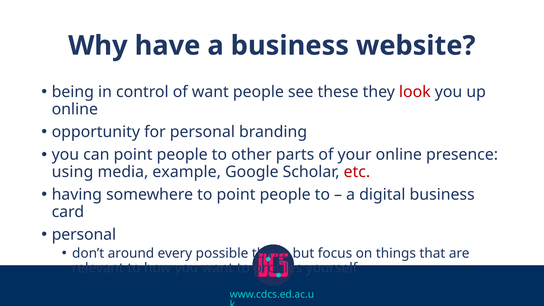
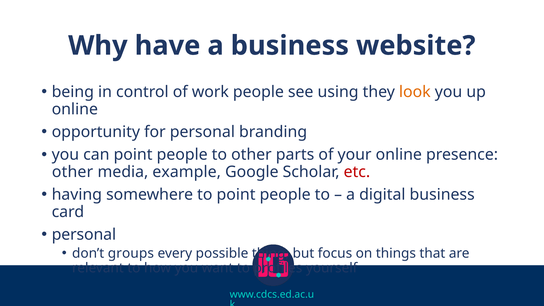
of want: want -> work
these: these -> using
look colour: red -> orange
using at (73, 172): using -> other
around: around -> groups
